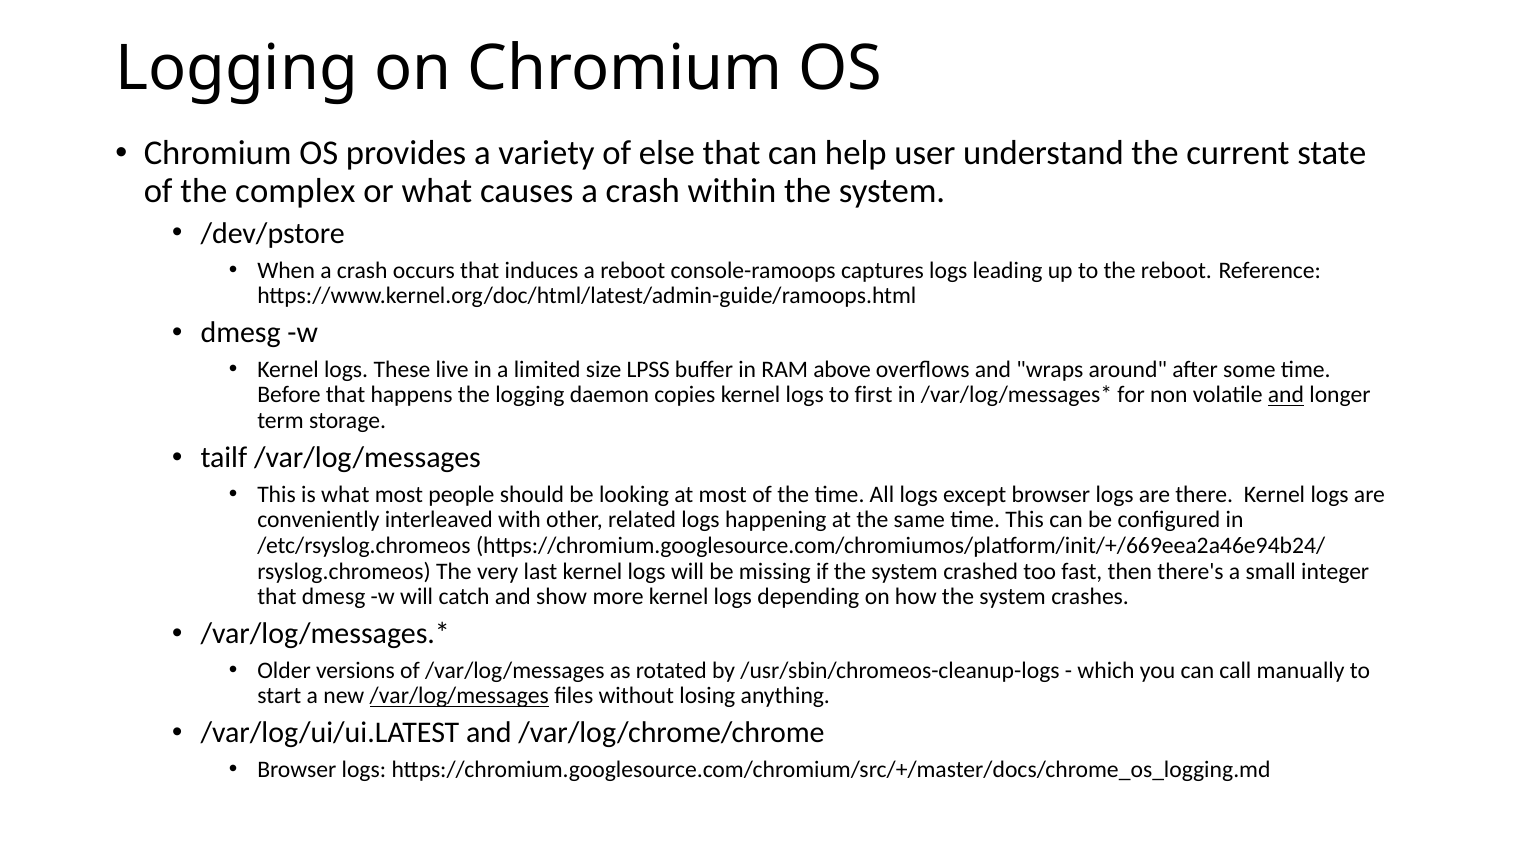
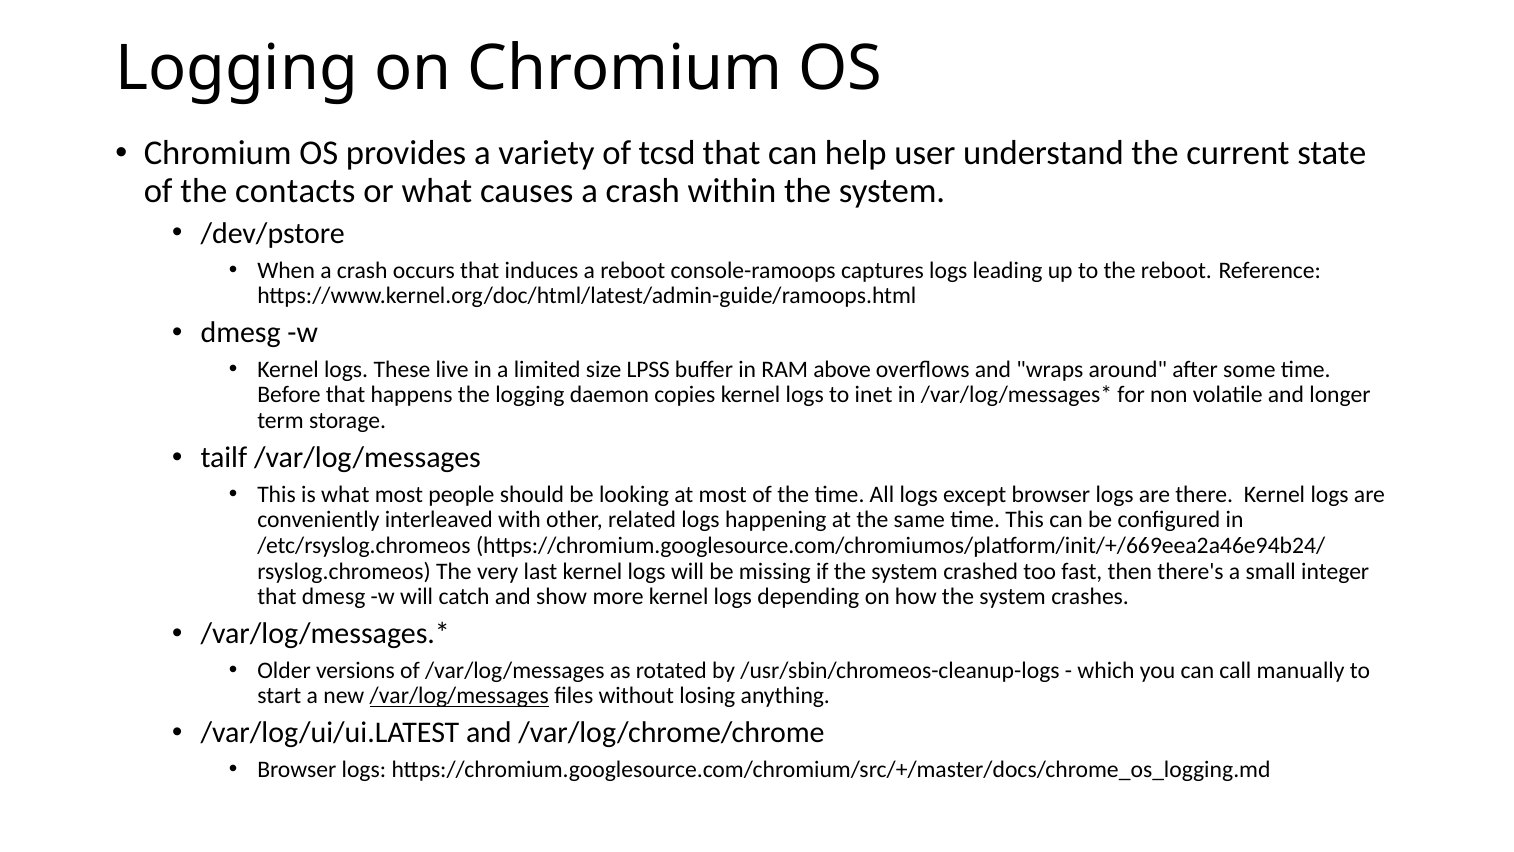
else: else -> tcsd
complex: complex -> contacts
first: first -> inet
and at (1286, 395) underline: present -> none
